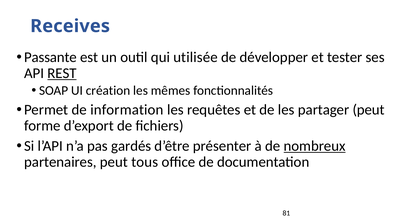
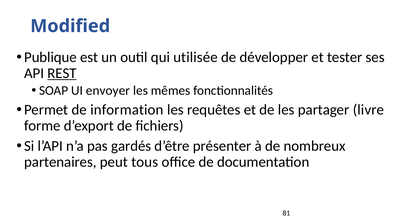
Receives: Receives -> Modified
Passante: Passante -> Publique
création: création -> envoyer
partager peut: peut -> livre
nombreux underline: present -> none
